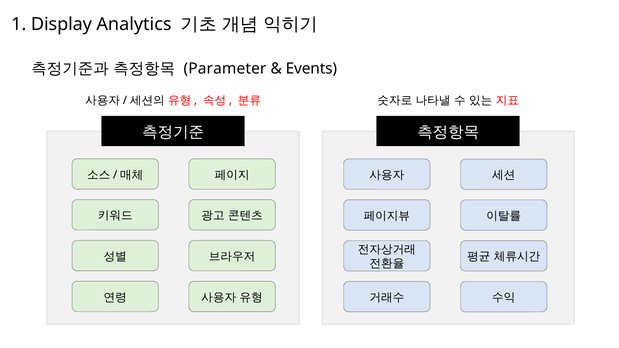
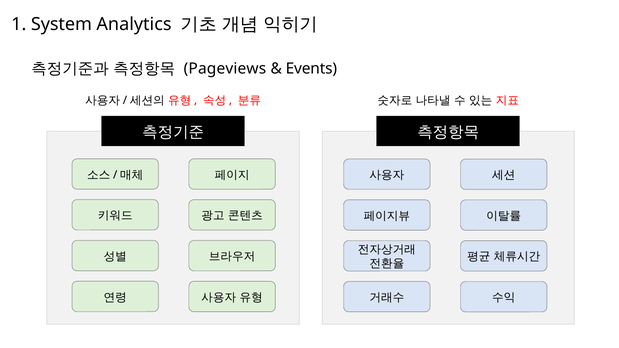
Display: Display -> System
Parameter: Parameter -> Pageviews
